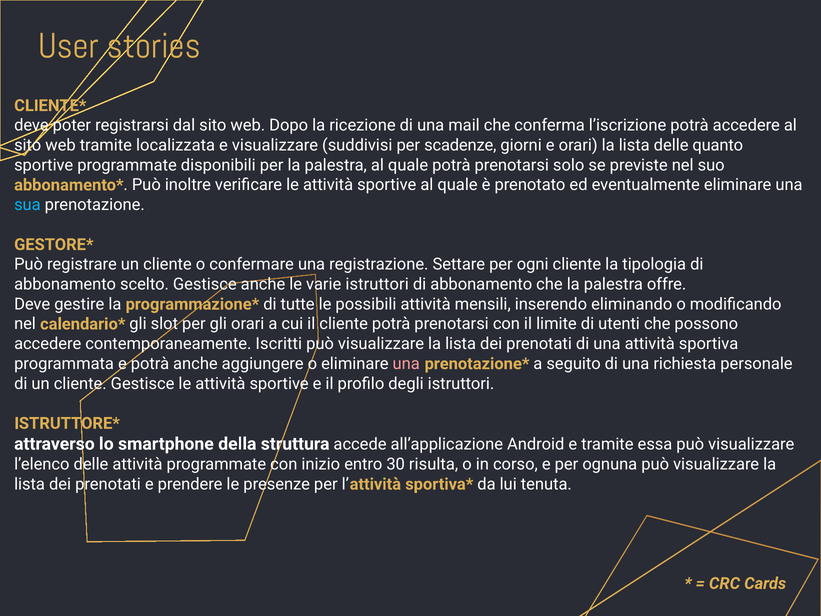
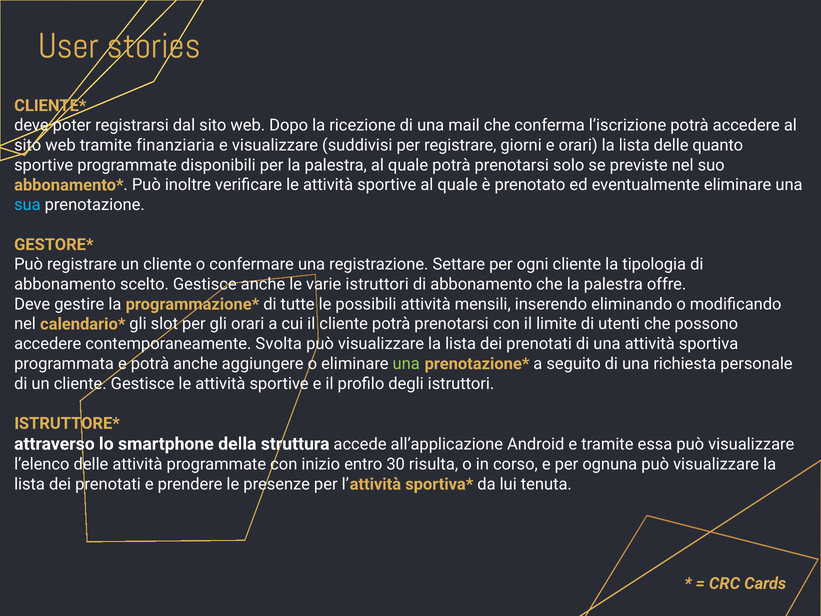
localizzata: localizzata -> finanziaria
per scadenze: scadenze -> registrare
Iscritti: Iscritti -> Svolta
una at (406, 364) colour: pink -> light green
